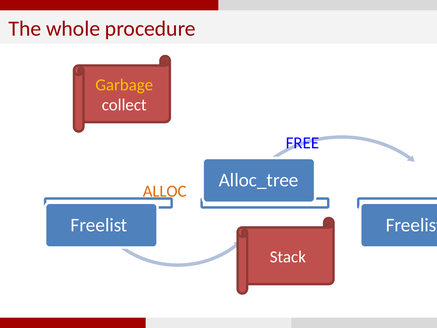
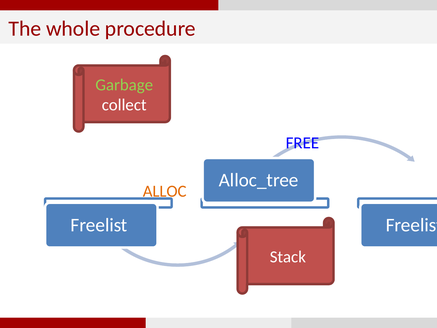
Garbage colour: yellow -> light green
